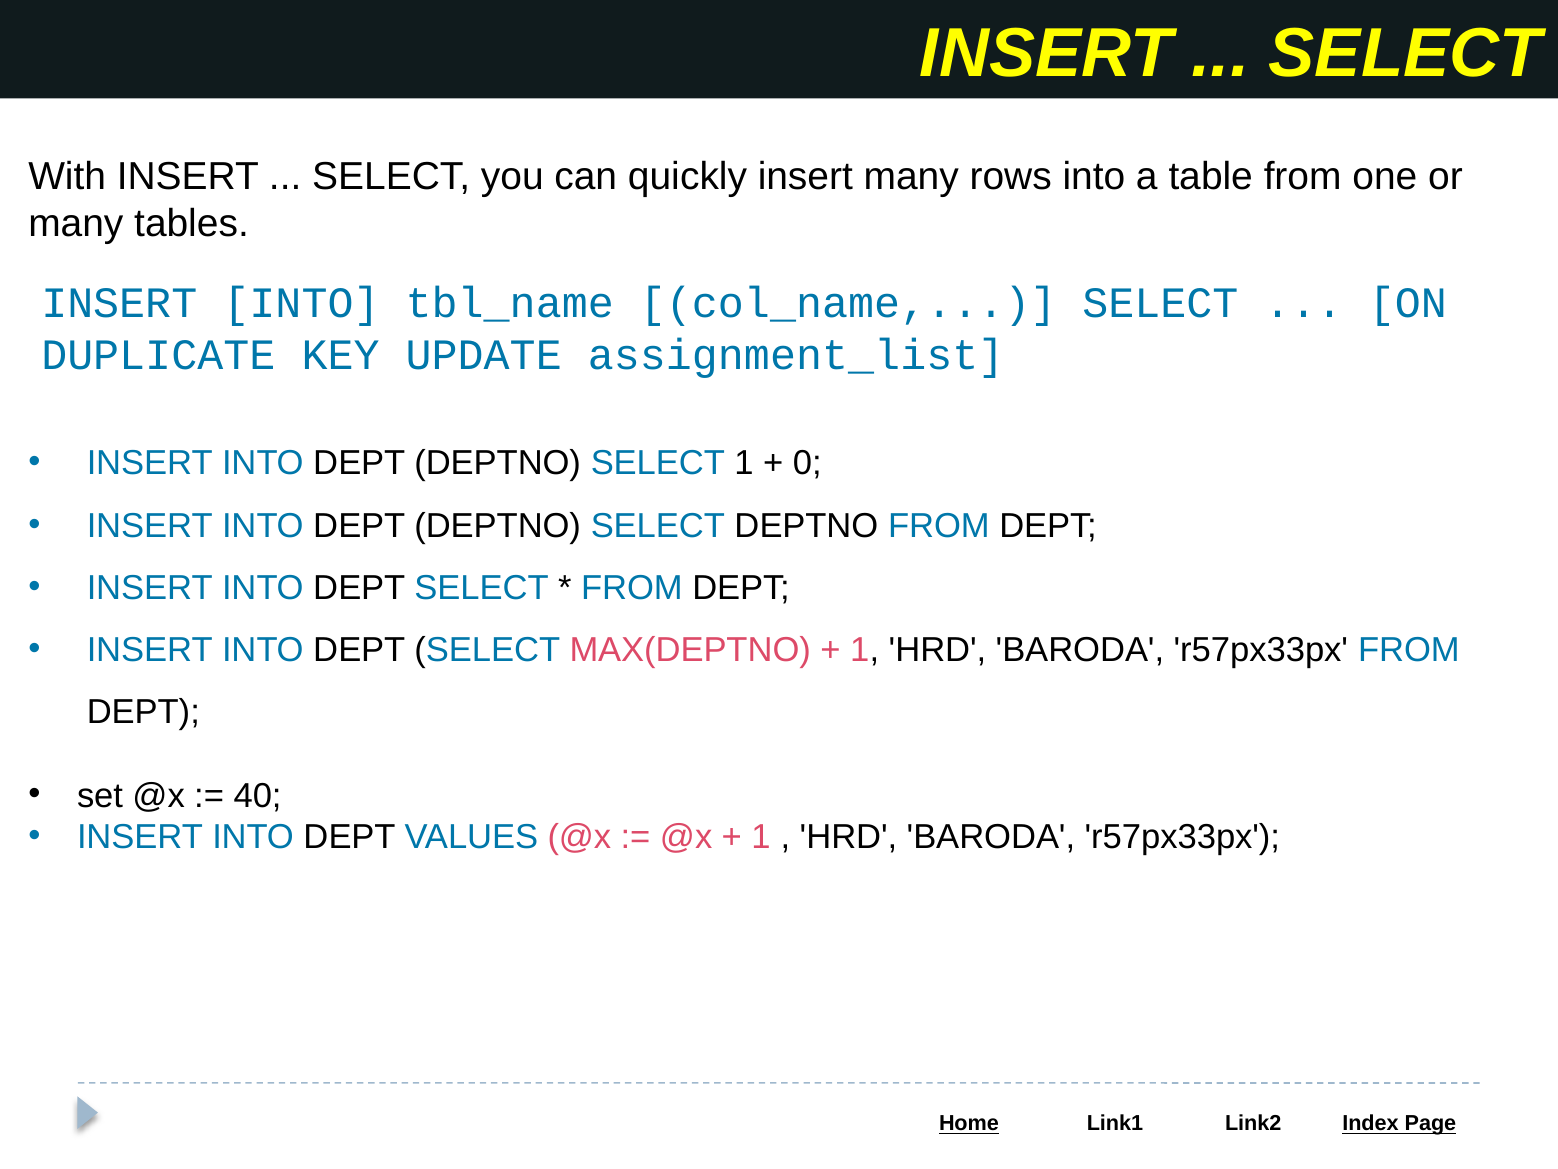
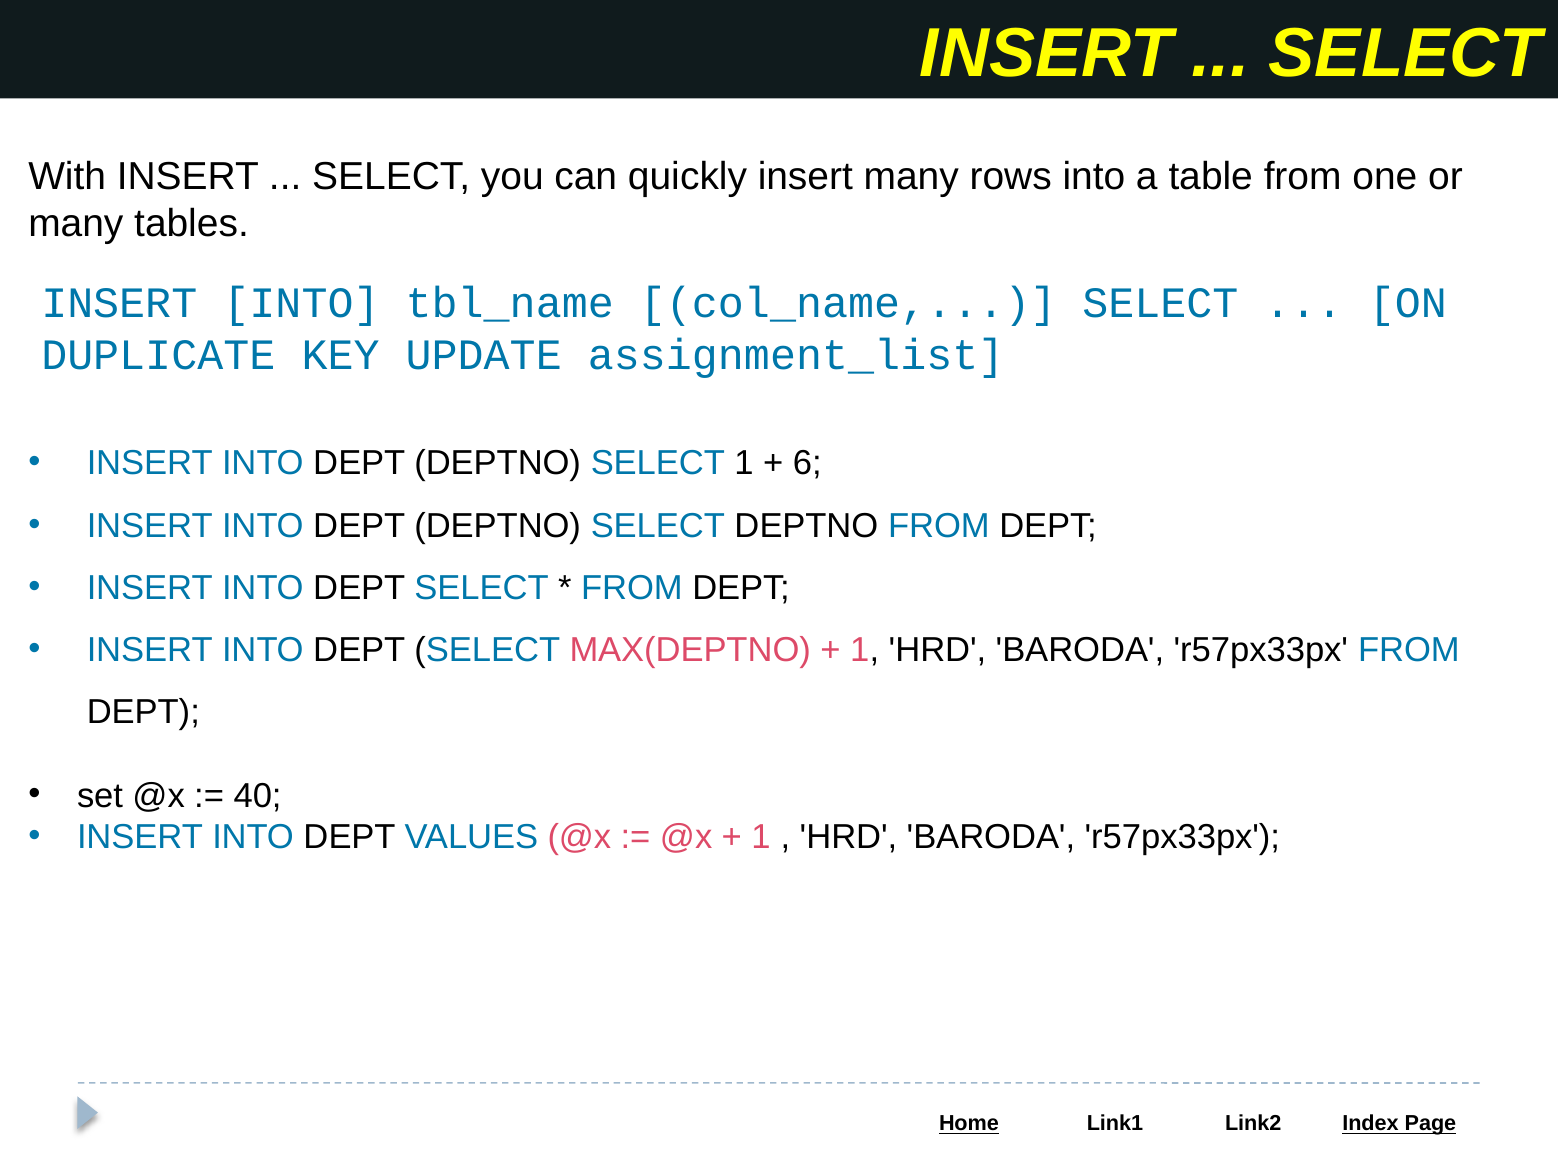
0: 0 -> 6
